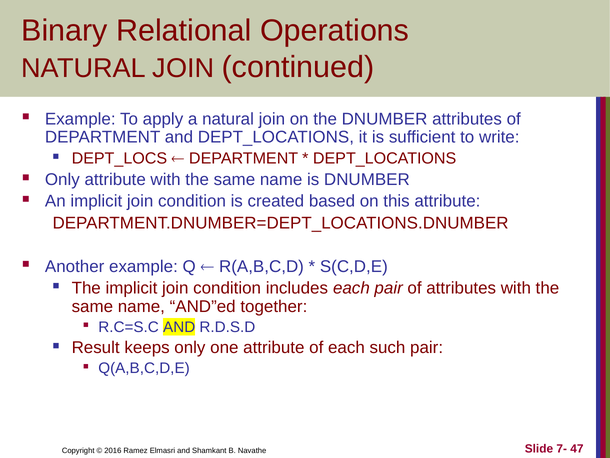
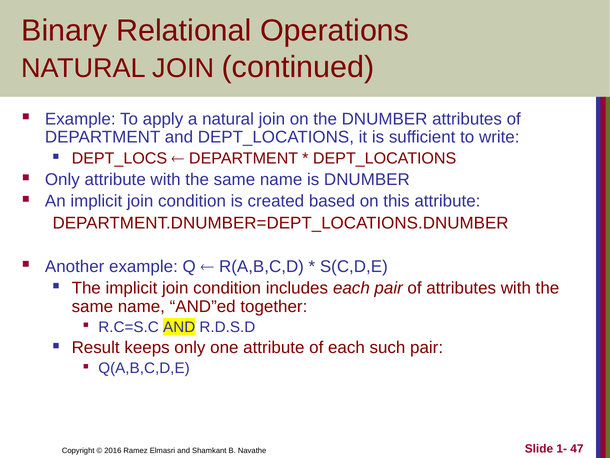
7-: 7- -> 1-
